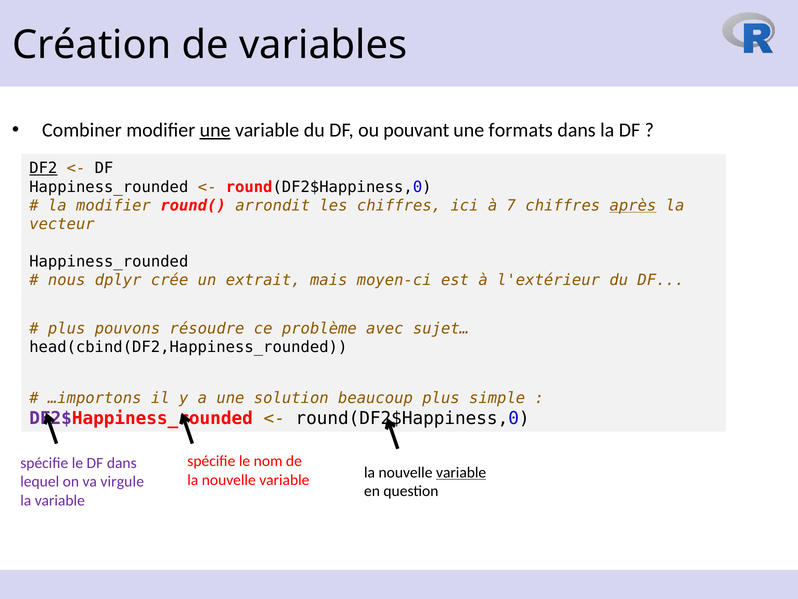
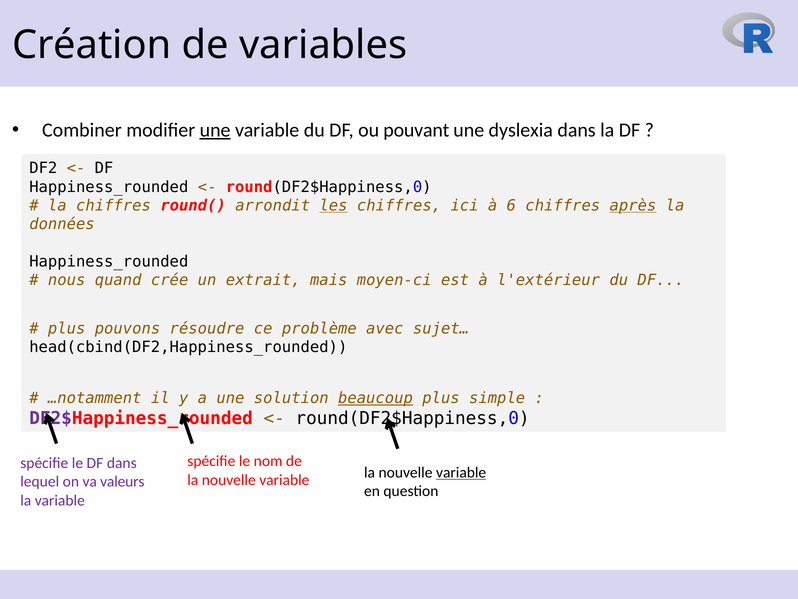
formats: formats -> dyslexia
DF2 underline: present -> none
la modifier: modifier -> chiffres
les underline: none -> present
7: 7 -> 6
vecteur: vecteur -> données
dplyr: dplyr -> quand
…importons: …importons -> …notamment
beaucoup underline: none -> present
virgule: virgule -> valeurs
